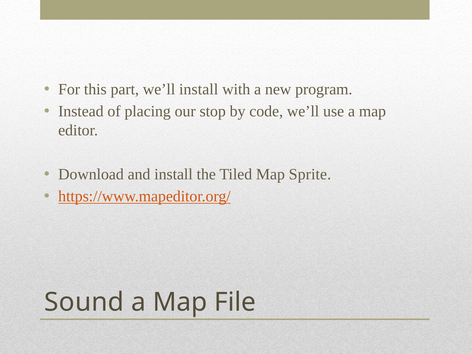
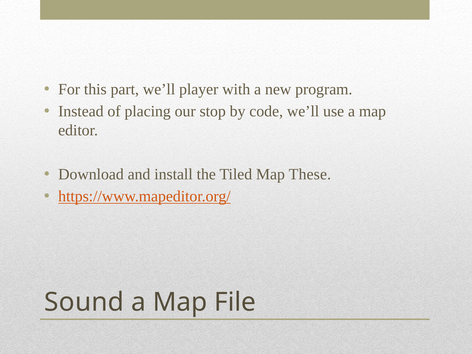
we’ll install: install -> player
Sprite: Sprite -> These
